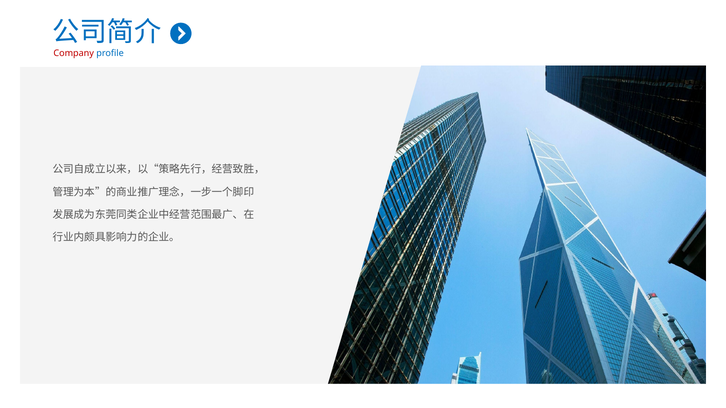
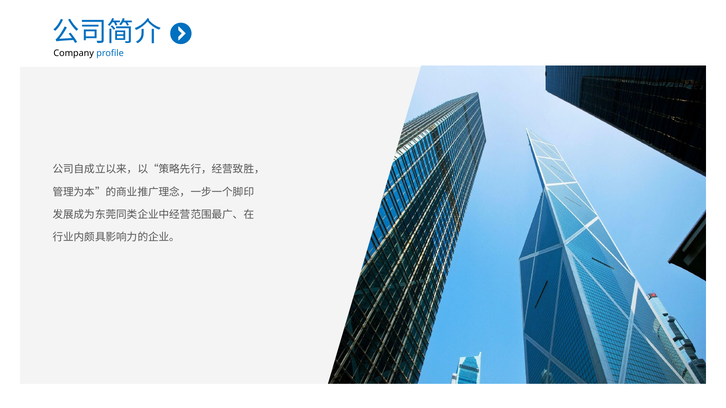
Company colour: red -> black
